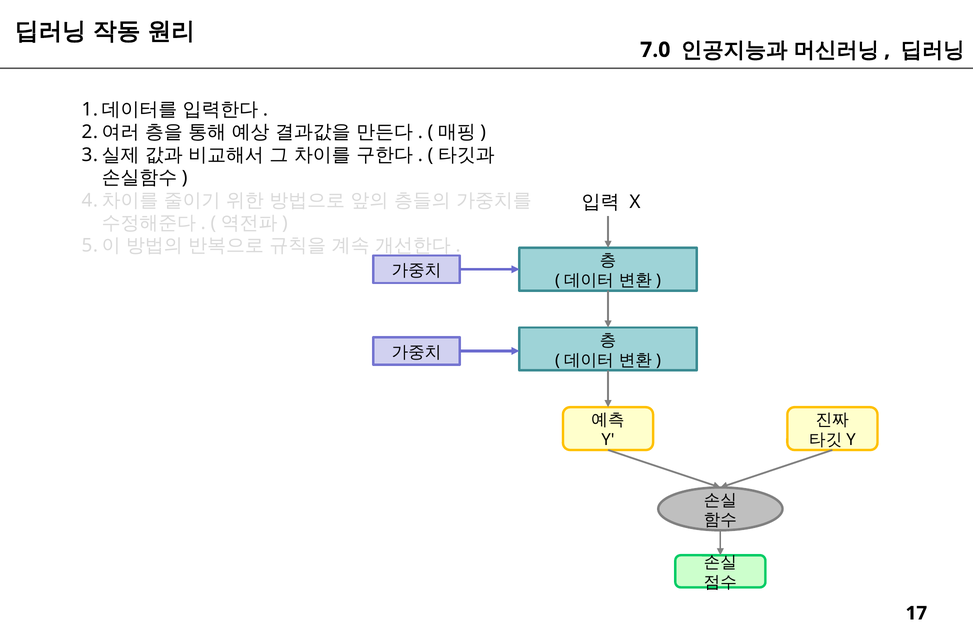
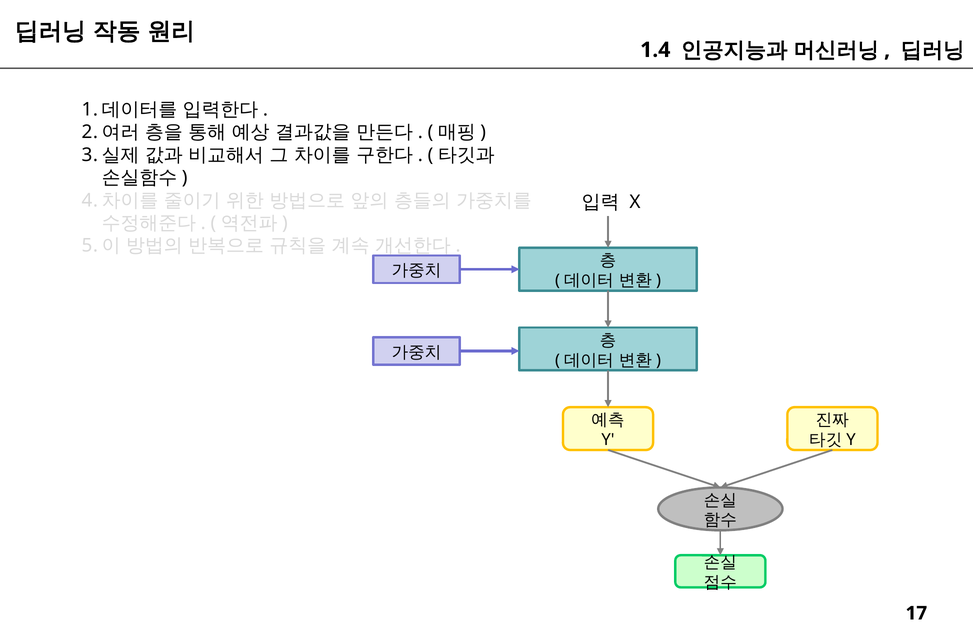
7.0: 7.0 -> 1.4
